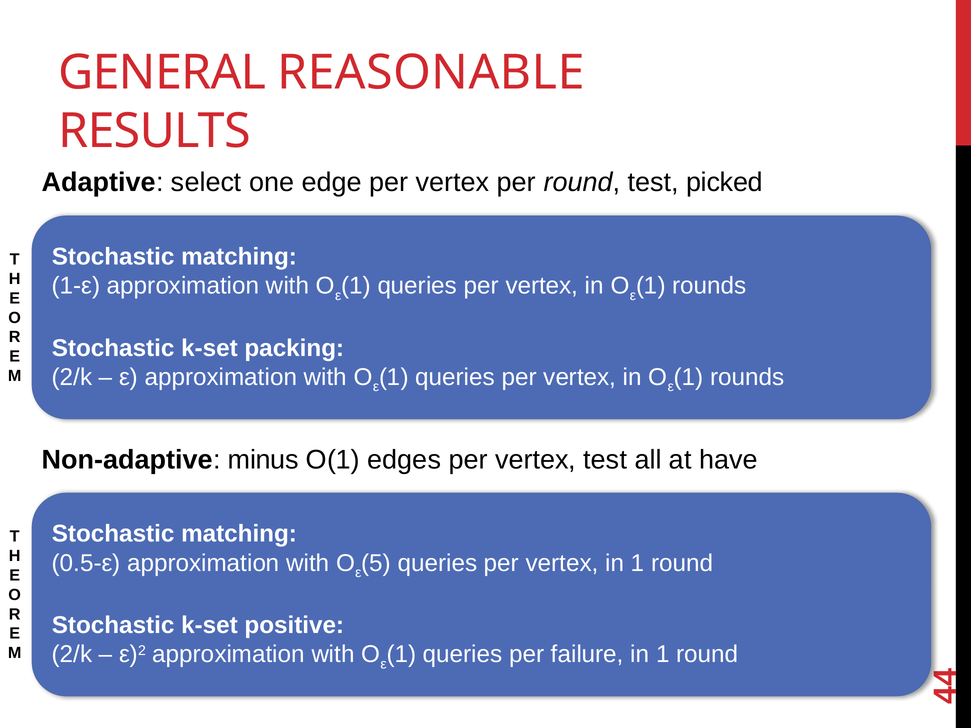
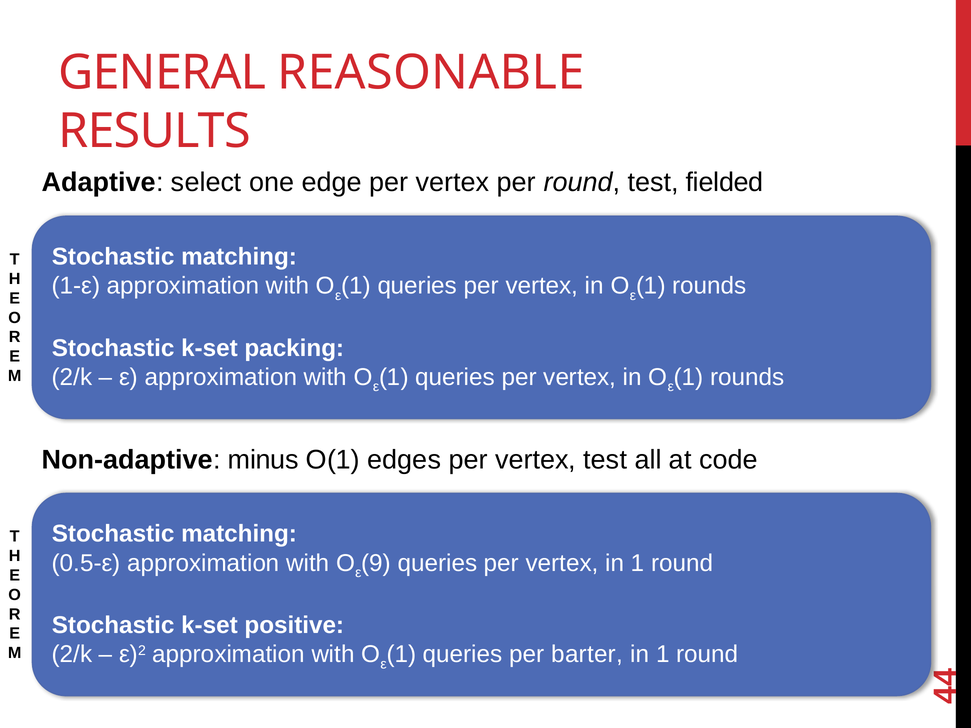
picked: picked -> fielded
have: have -> code
5: 5 -> 9
failure: failure -> barter
